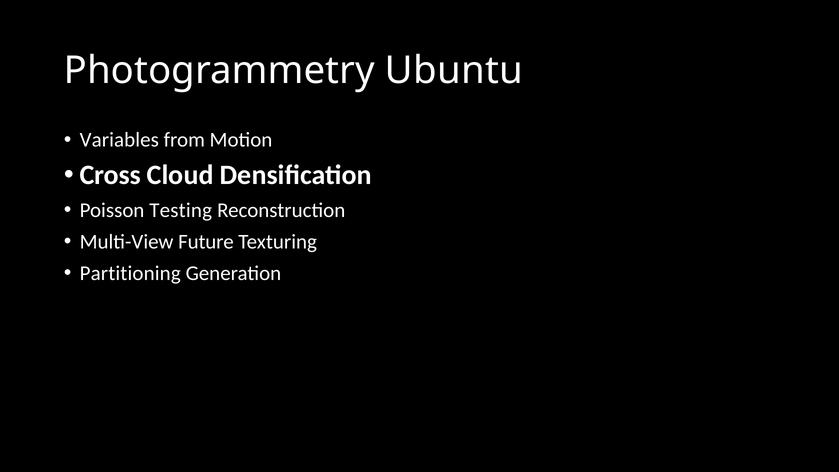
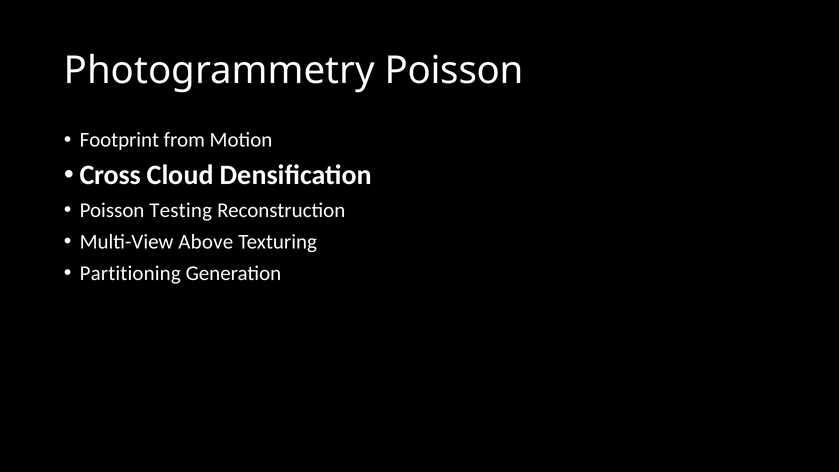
Photogrammetry Ubuntu: Ubuntu -> Poisson
Variables: Variables -> Footprint
Future: Future -> Above
